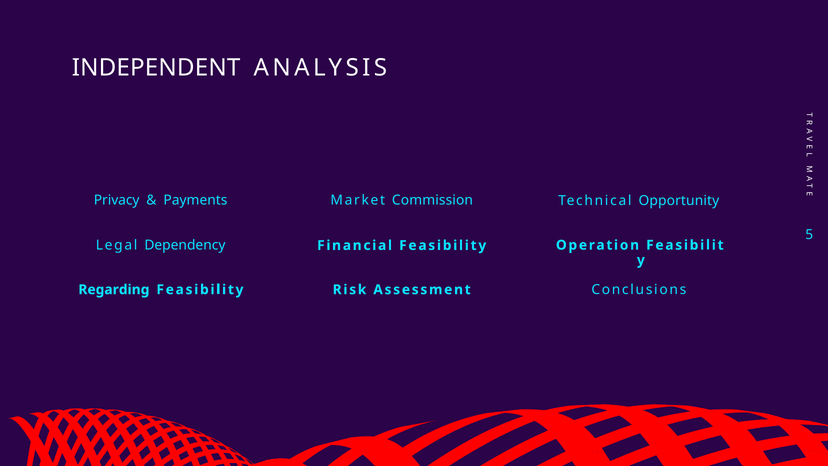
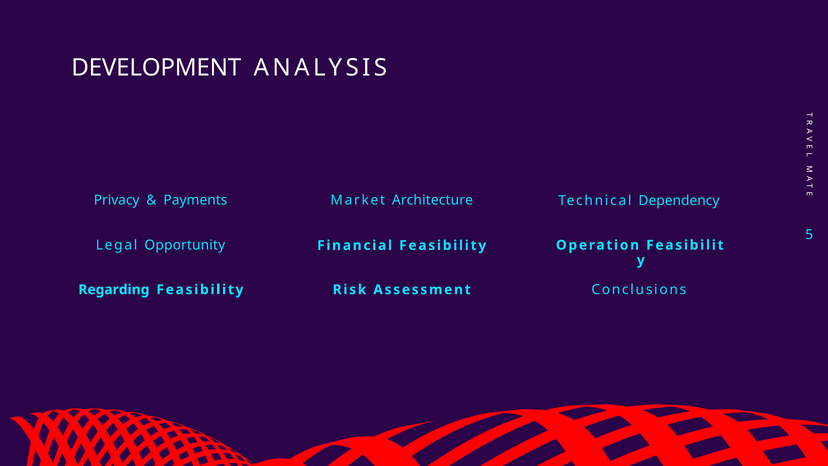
INDEPENDENT: INDEPENDENT -> DEVELOPMENT
Commission: Commission -> Architecture
Opportunity: Opportunity -> Dependency
Dependency: Dependency -> Opportunity
